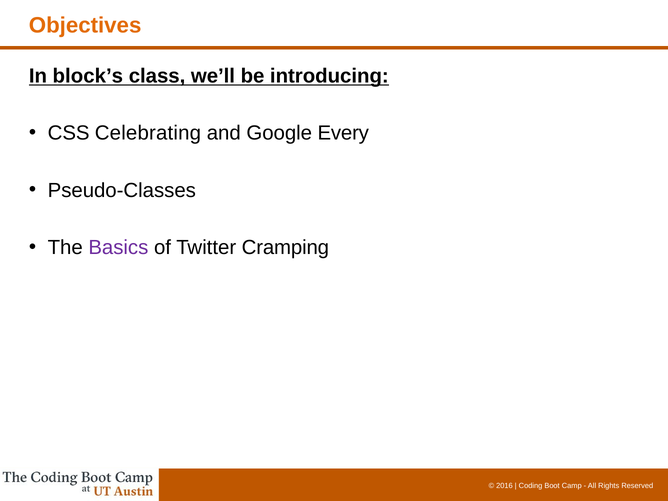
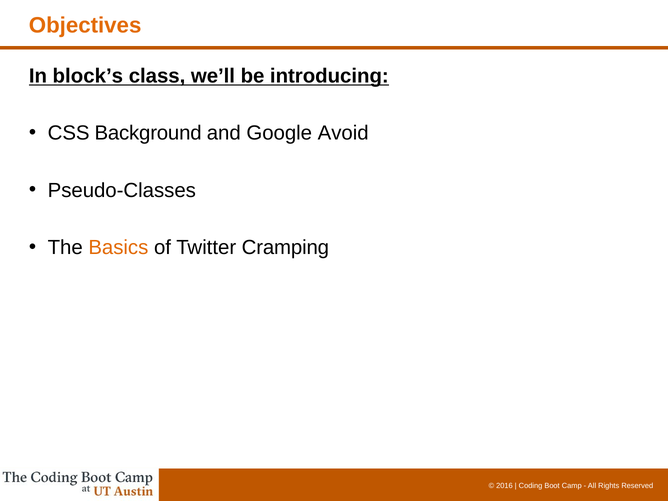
Celebrating: Celebrating -> Background
Every: Every -> Avoid
Basics colour: purple -> orange
